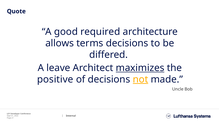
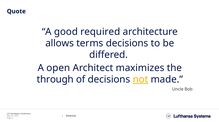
leave: leave -> open
maximizes underline: present -> none
positive: positive -> through
